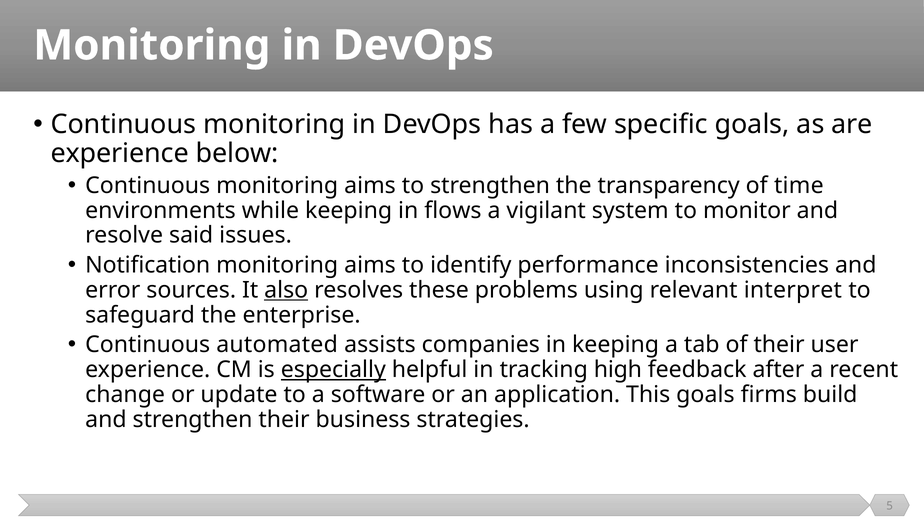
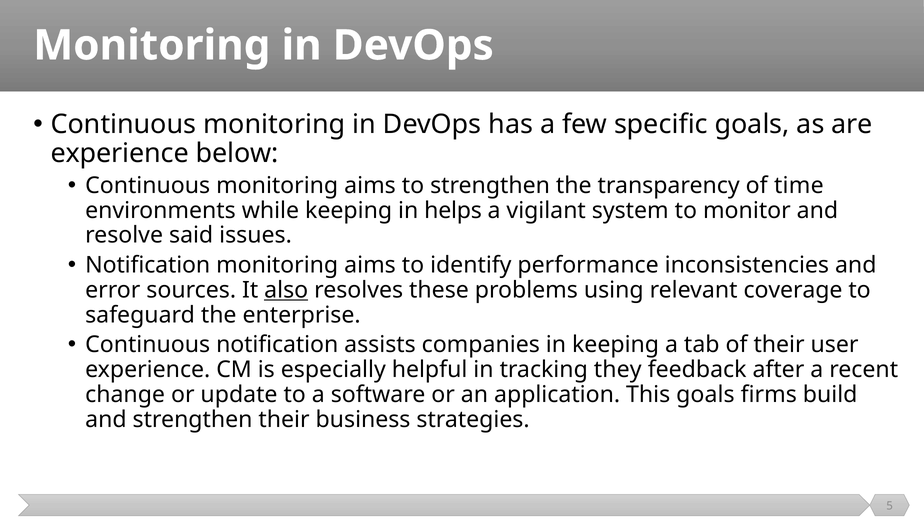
flows: flows -> helps
interpret: interpret -> coverage
Continuous automated: automated -> notification
especially underline: present -> none
high: high -> they
